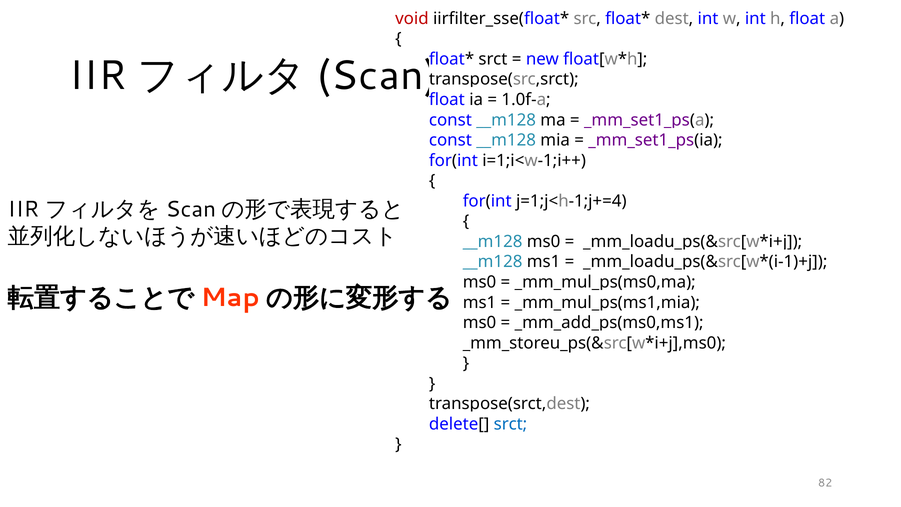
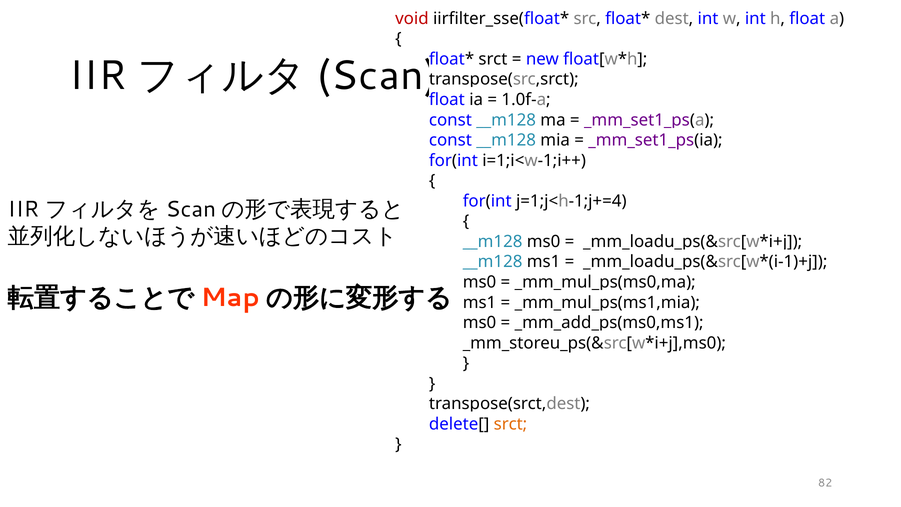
srct at (510, 424) colour: blue -> orange
